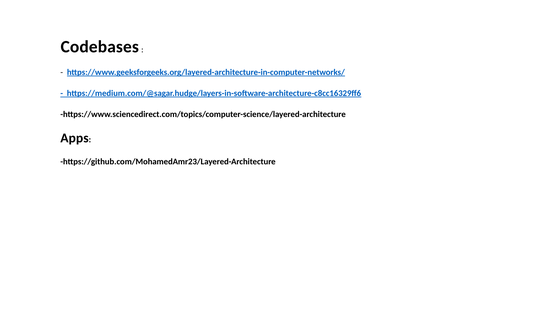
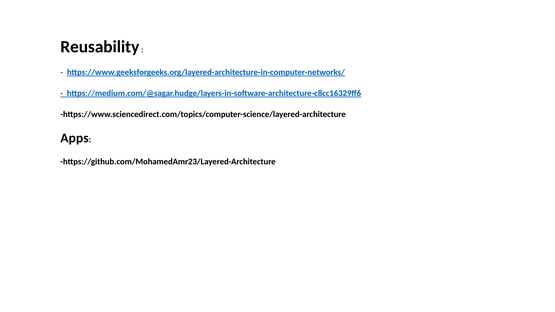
Codebases: Codebases -> Reusability
